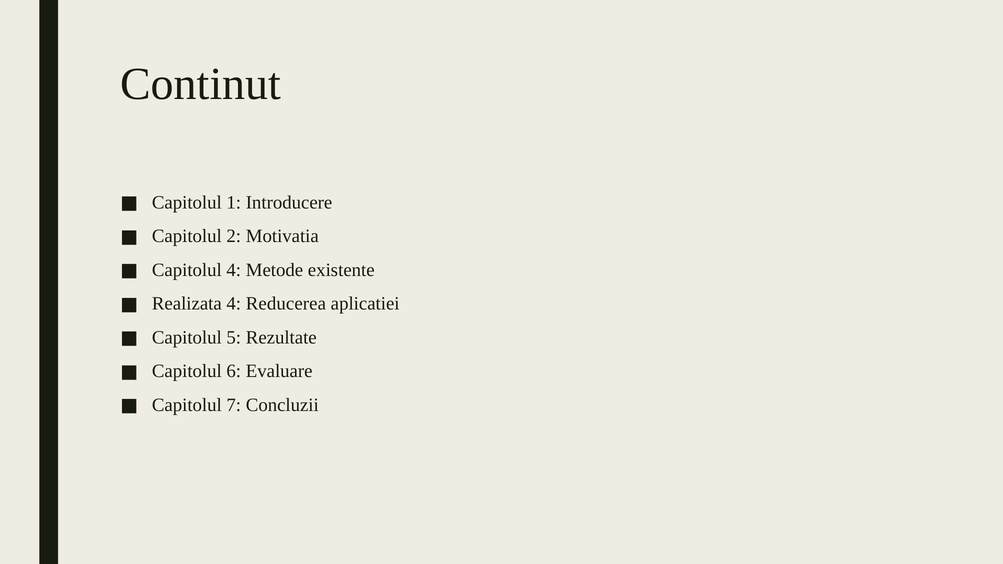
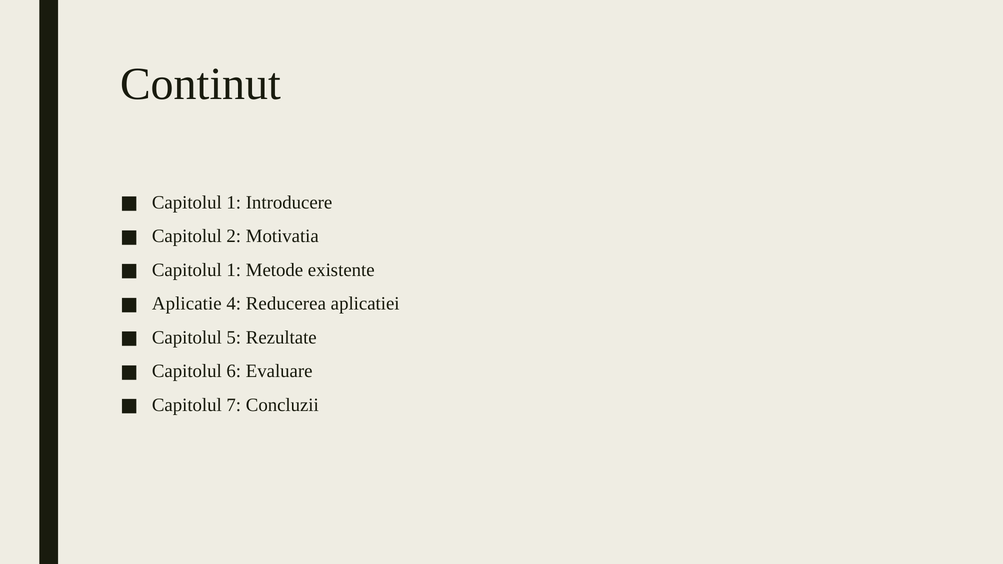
4 at (234, 270): 4 -> 1
Realizata: Realizata -> Aplicatie
